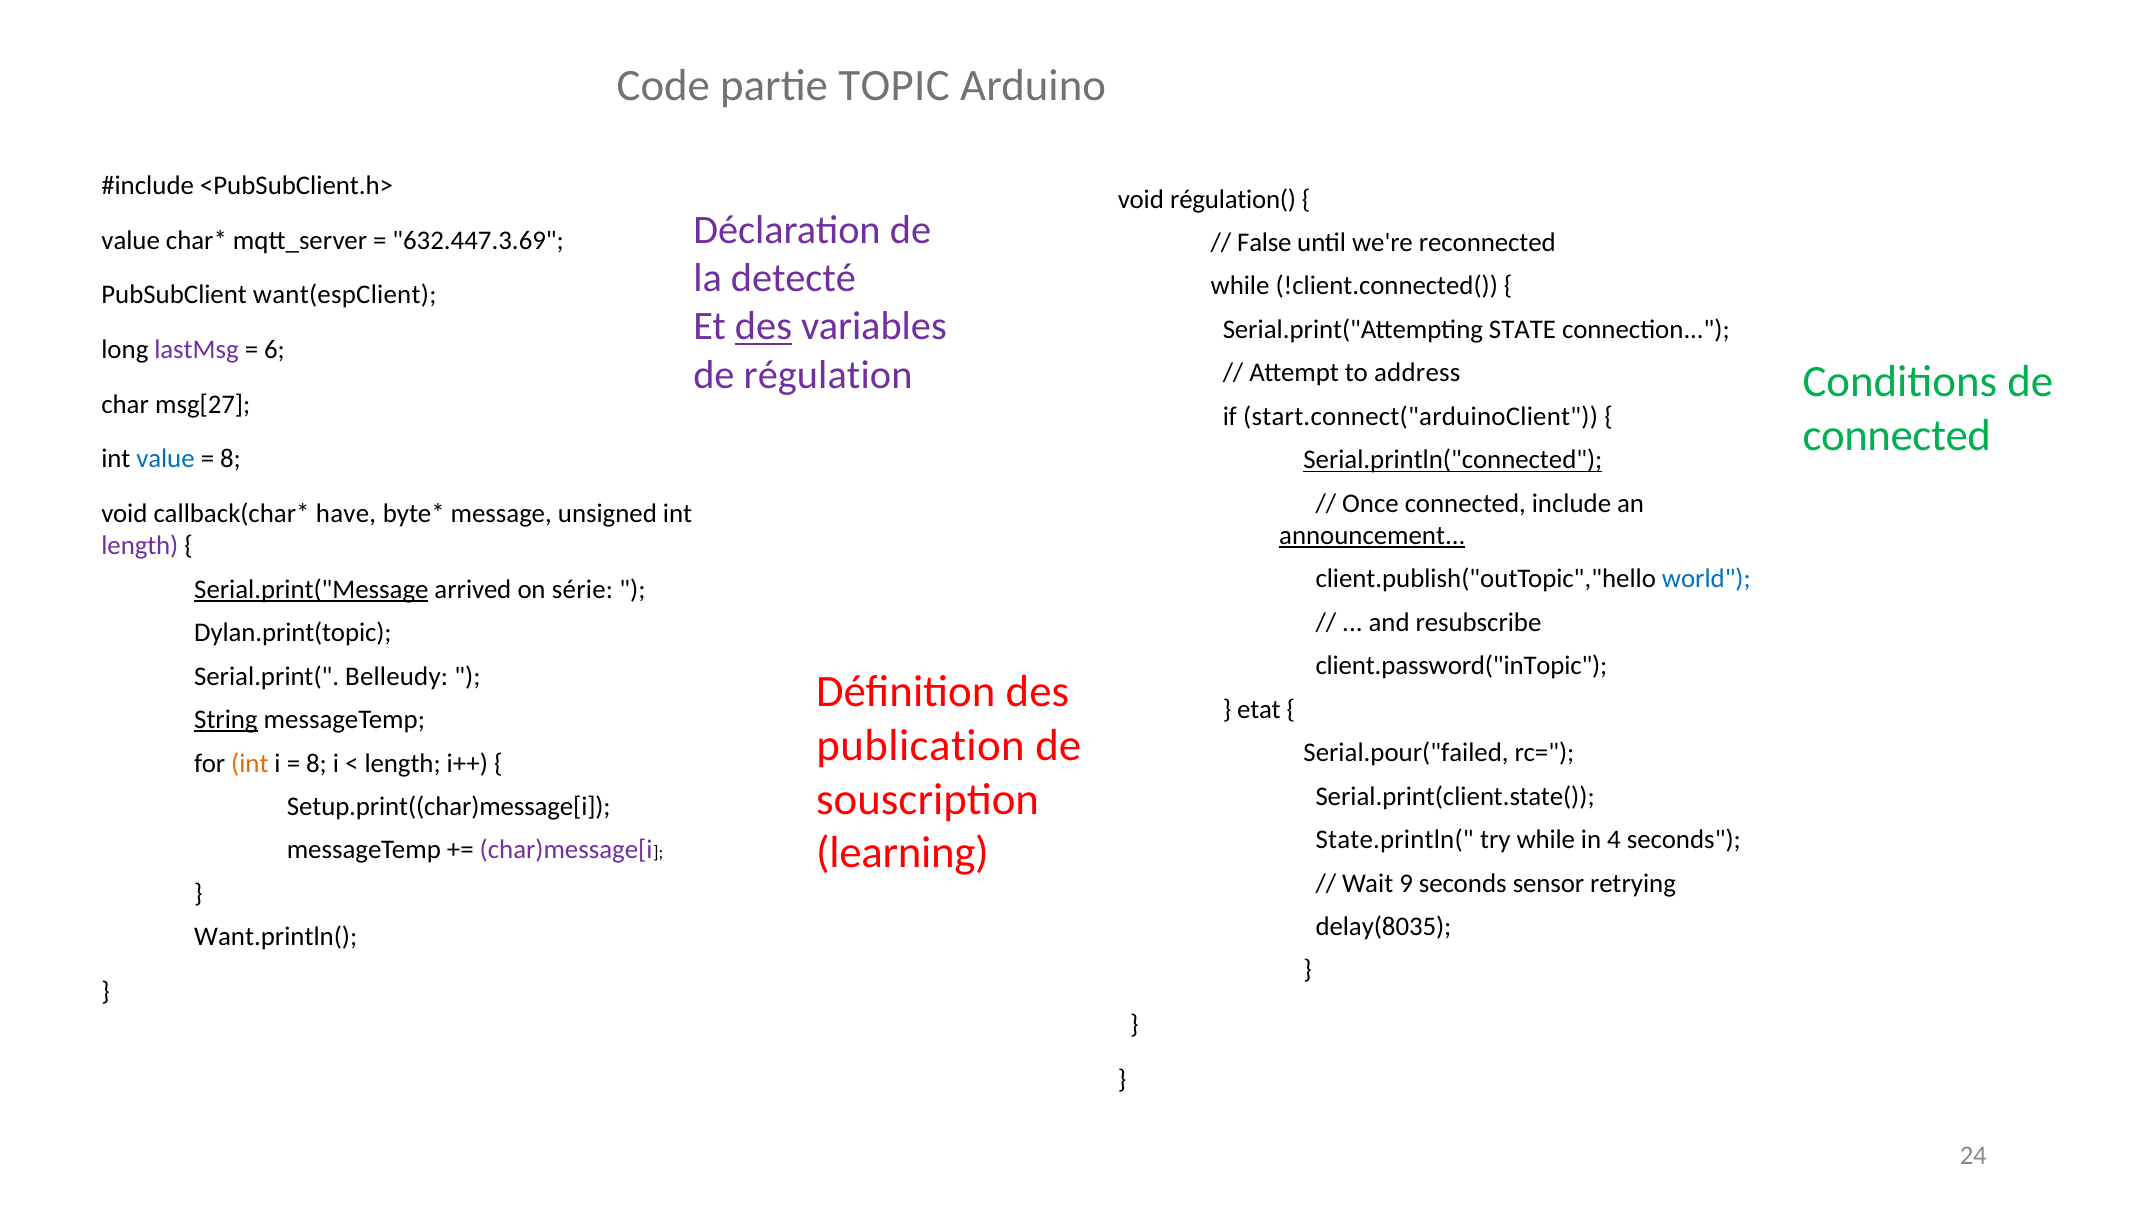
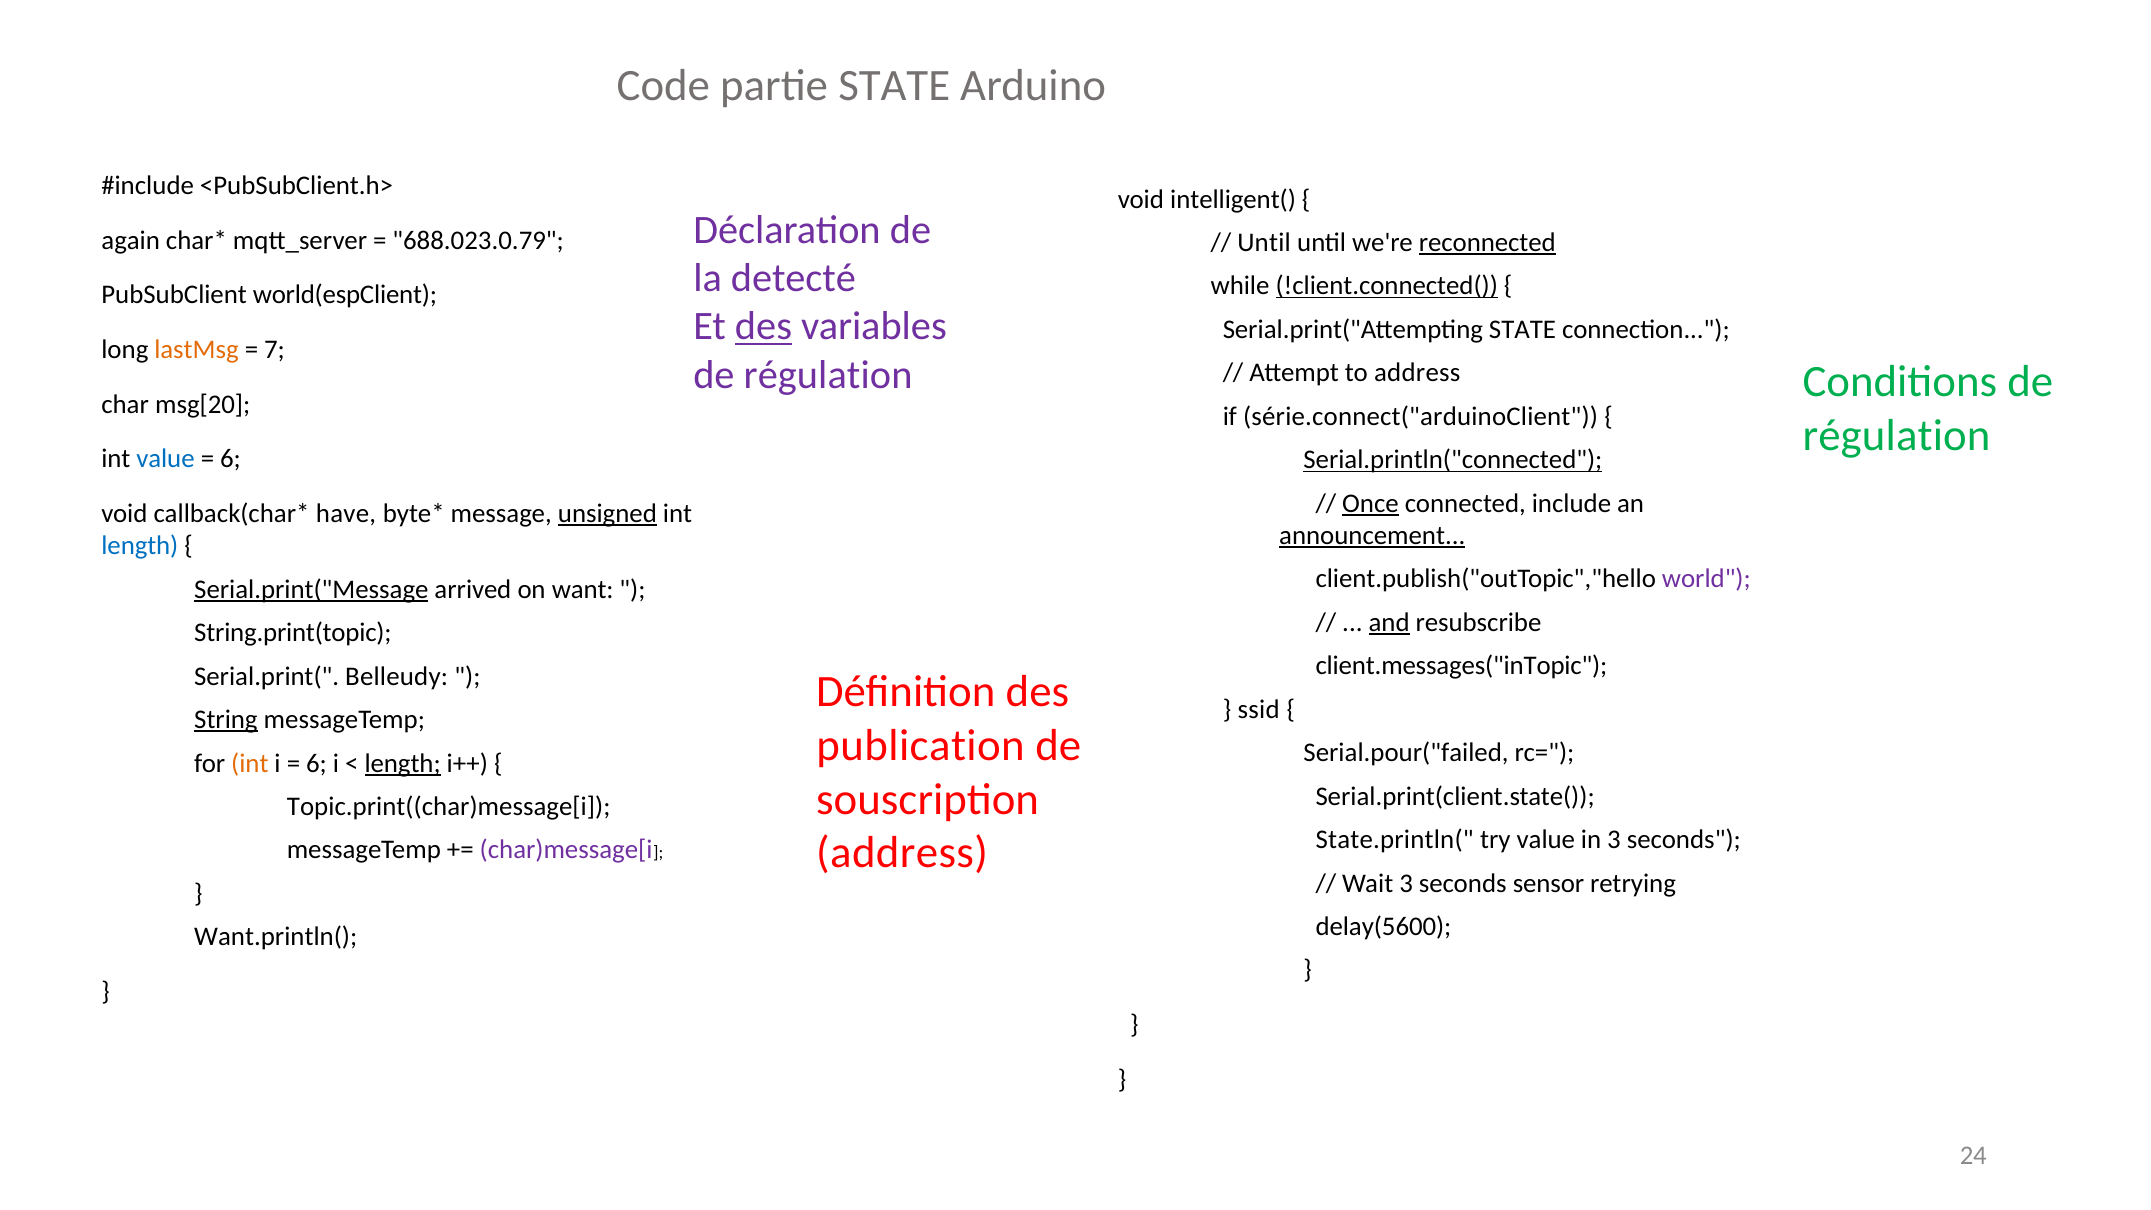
partie TOPIC: TOPIC -> STATE
régulation(: régulation( -> intelligent(
value at (131, 240): value -> again
632.447.3.69: 632.447.3.69 -> 688.023.0.79
False at (1264, 243): False -> Until
reconnected underline: none -> present
!client.connected( underline: none -> present
want(espClient: want(espClient -> world(espClient
lastMsg colour: purple -> orange
6: 6 -> 7
msg[27: msg[27 -> msg[20
start.connect("arduinoClient: start.connect("arduinoClient -> série.connect("arduinoClient
connected at (1897, 436): connected -> régulation
8 at (230, 459): 8 -> 6
Once underline: none -> present
unsigned underline: none -> present
length at (140, 546) colour: purple -> blue
world colour: blue -> purple
série: série -> want
and underline: none -> present
Dylan.print(topic: Dylan.print(topic -> String.print(topic
client.password("inTopic: client.password("inTopic -> client.messages("inTopic
etat: etat -> ssid
8 at (316, 763): 8 -> 6
length at (403, 763) underline: none -> present
Setup.print((char)message[i: Setup.print((char)message[i -> Topic.print((char)message[i
try while: while -> value
in 4: 4 -> 3
learning at (902, 853): learning -> address
Wait 9: 9 -> 3
delay(8035: delay(8035 -> delay(5600
